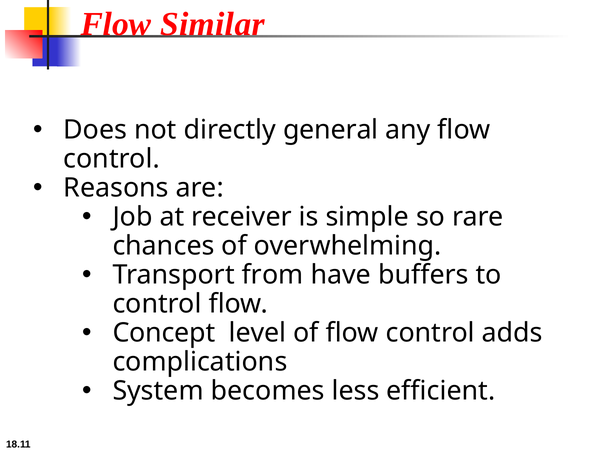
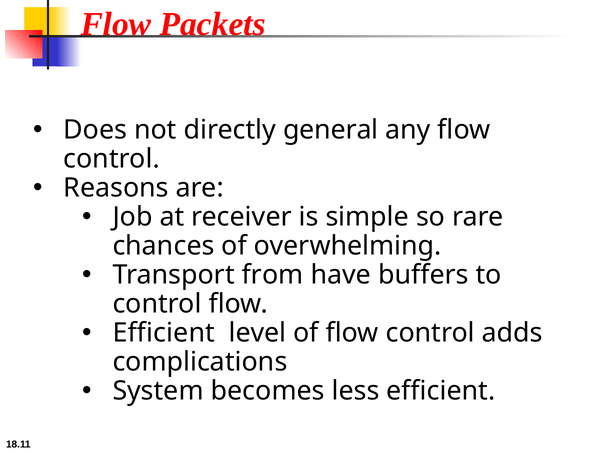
Similar: Similar -> Packets
Concept at (164, 333): Concept -> Efficient
